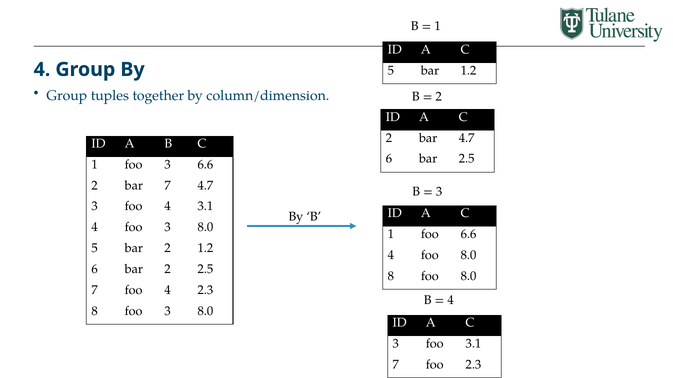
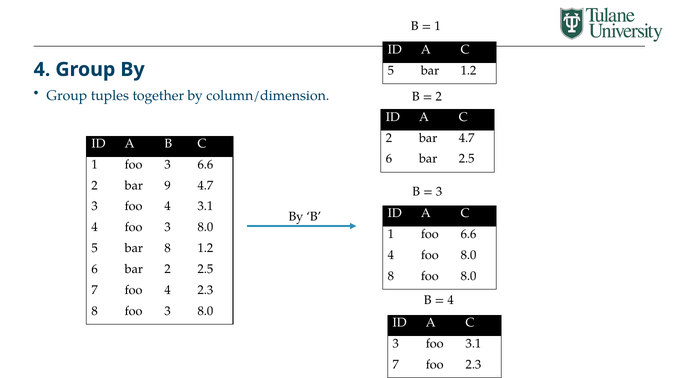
bar 7: 7 -> 9
5 bar 2: 2 -> 8
